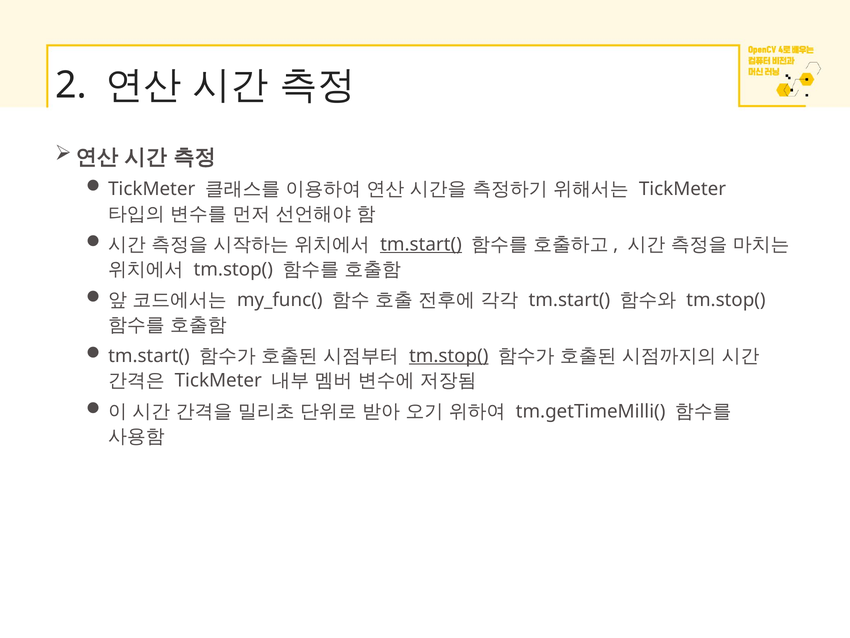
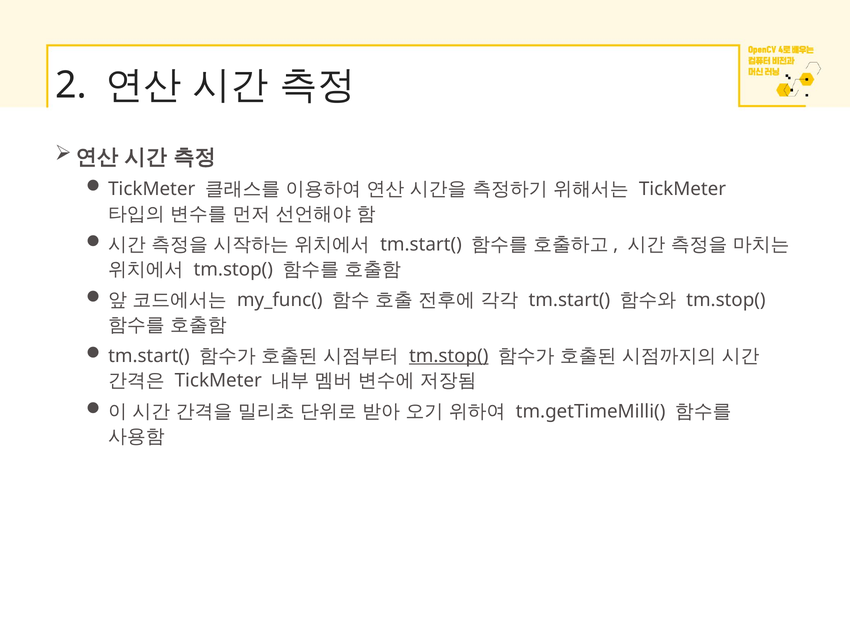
tm.start( at (421, 244) underline: present -> none
